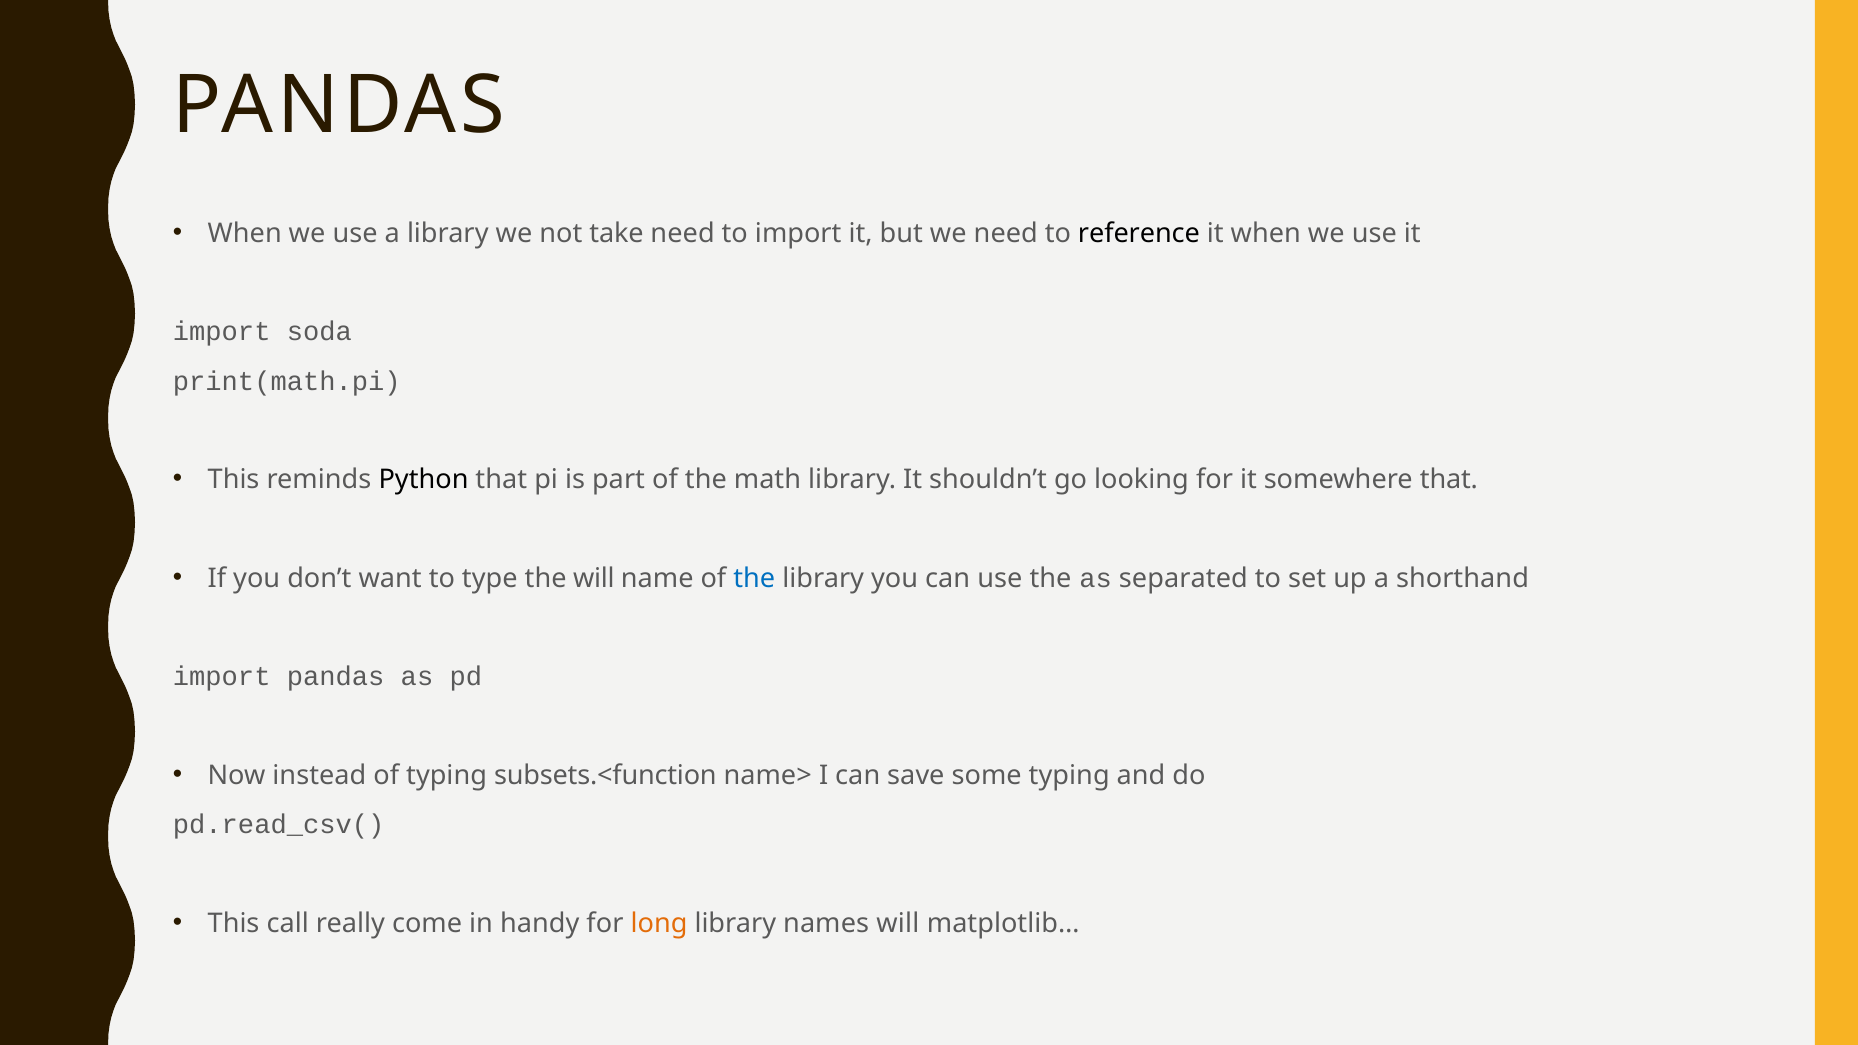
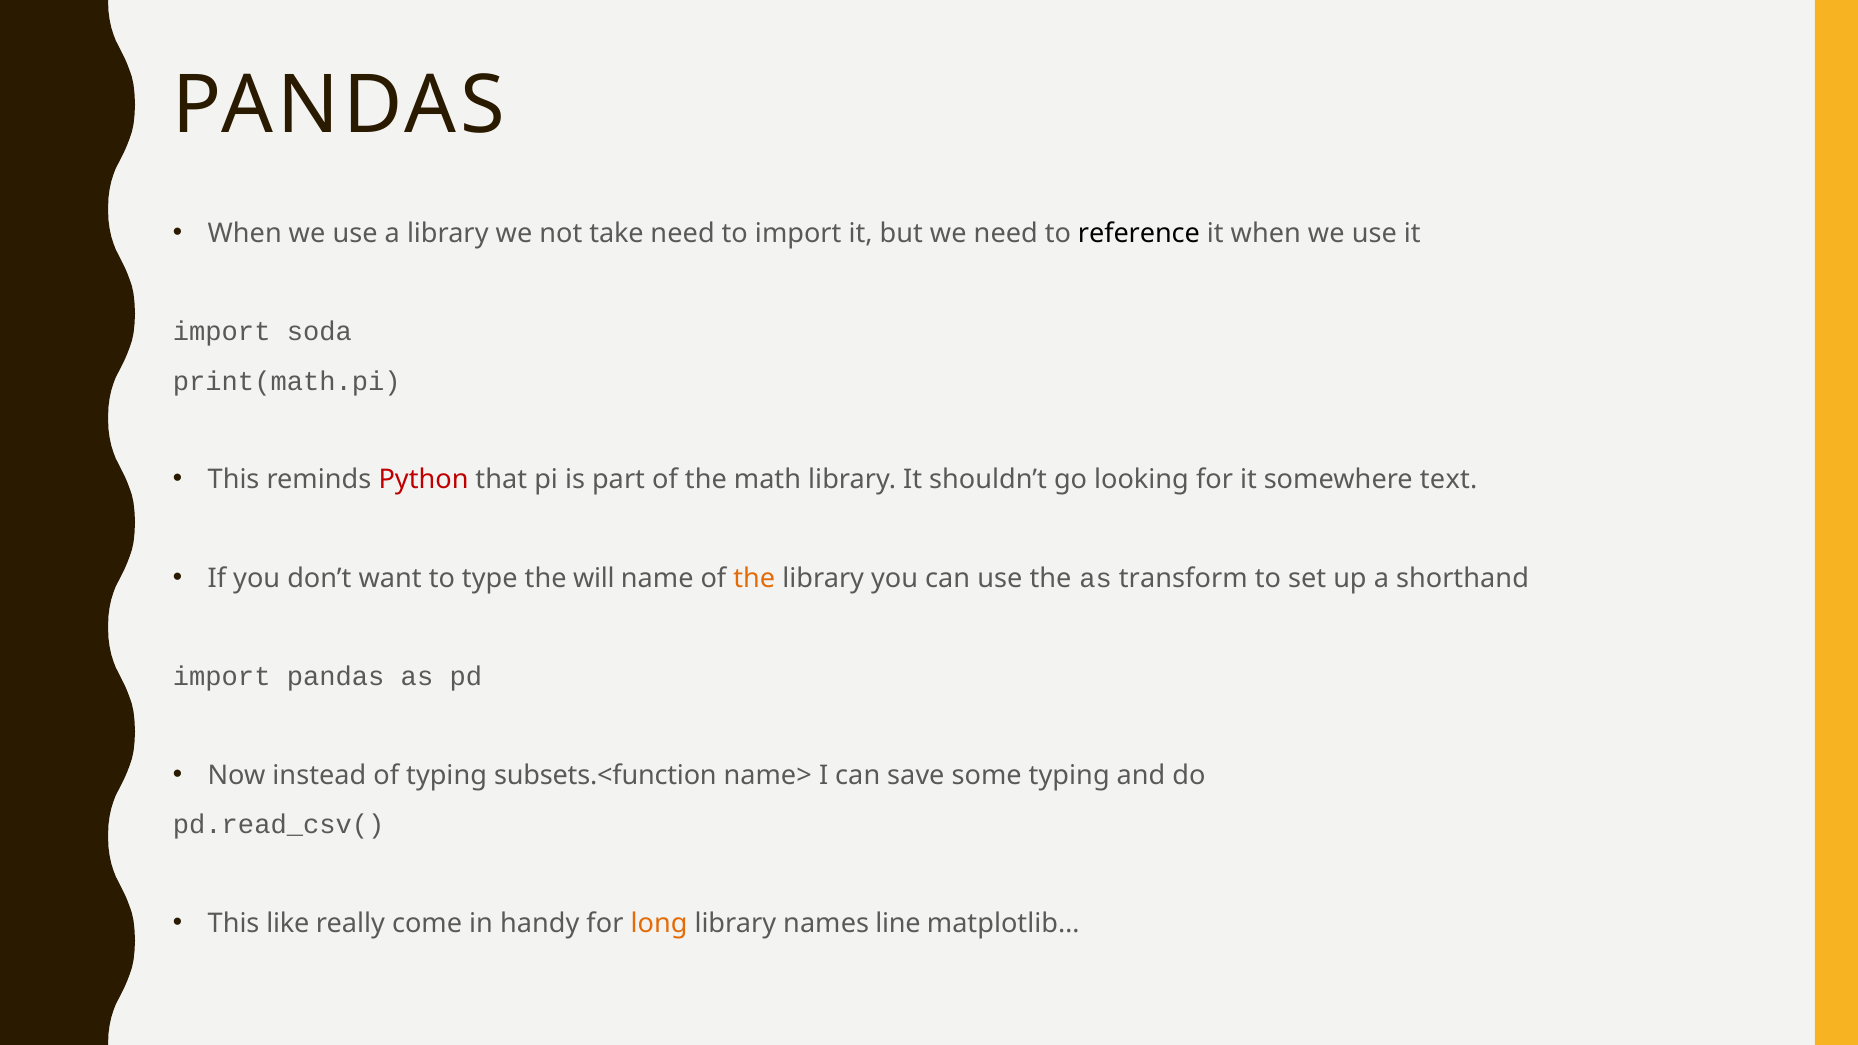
Python colour: black -> red
somewhere that: that -> text
the at (754, 578) colour: blue -> orange
separated: separated -> transform
call: call -> like
names will: will -> line
